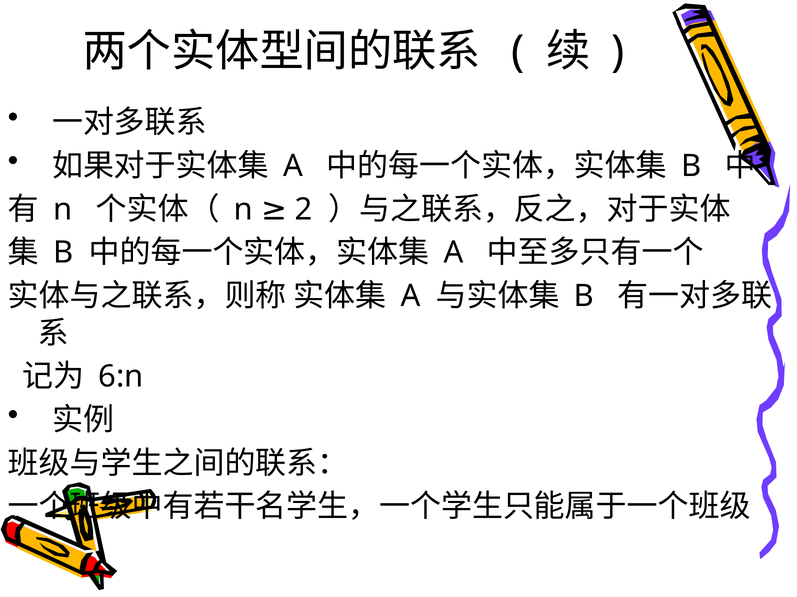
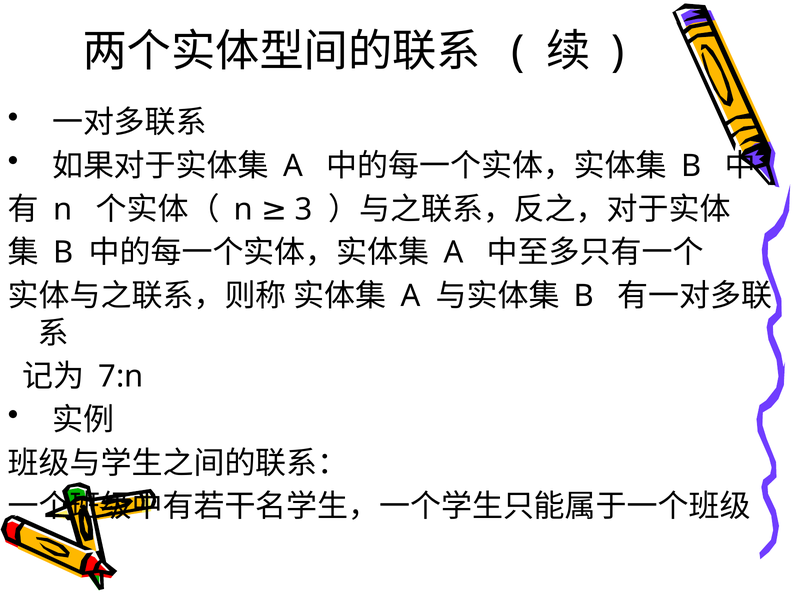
2: 2 -> 3
6:n: 6:n -> 7:n
